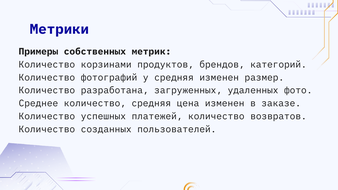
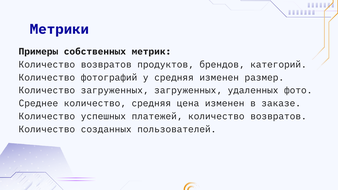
корзинами at (106, 65): корзинами -> возвратов
Количество разработана: разработана -> загруженных
